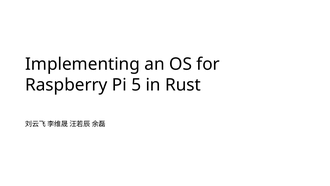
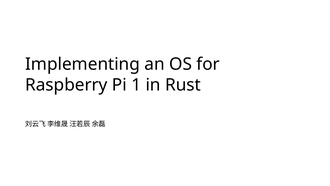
5: 5 -> 1
